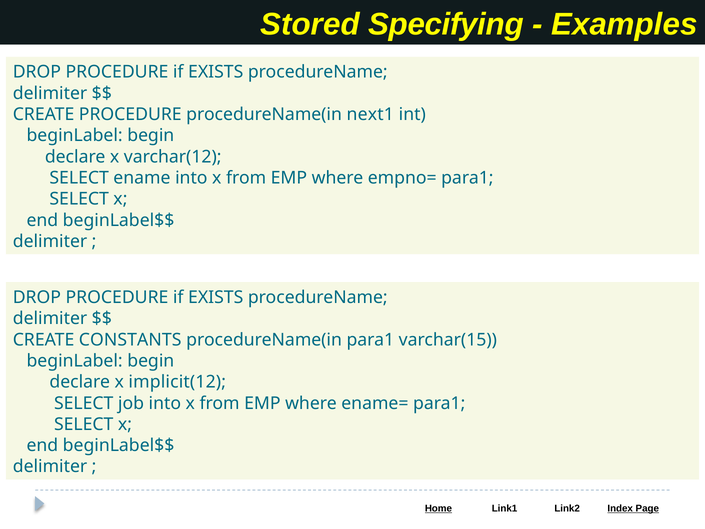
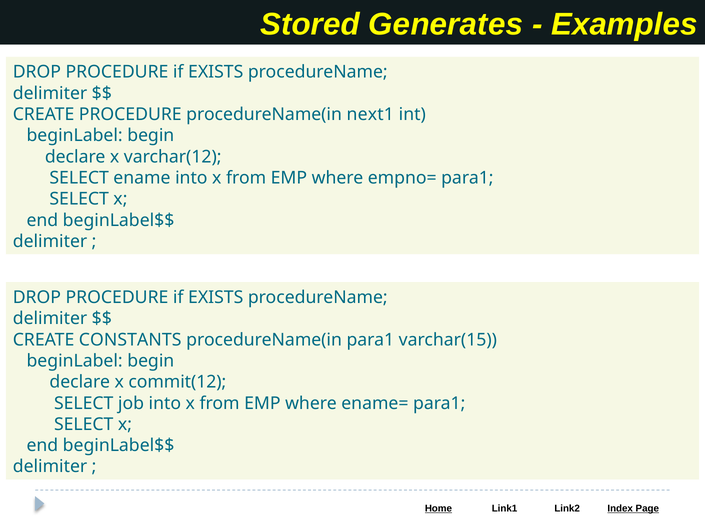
Specifying: Specifying -> Generates
implicit(12: implicit(12 -> commit(12
